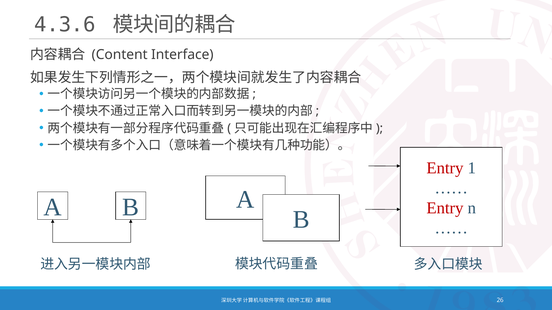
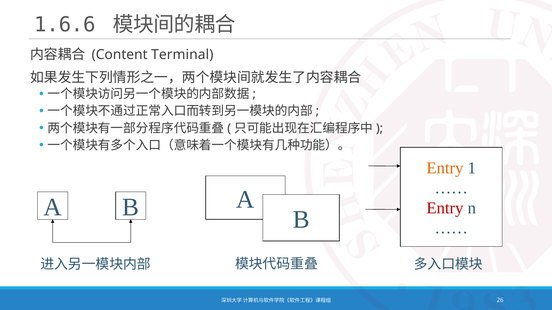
4.3.6: 4.3.6 -> 1.6.6
Interface: Interface -> Terminal
Entry at (445, 168) colour: red -> orange
